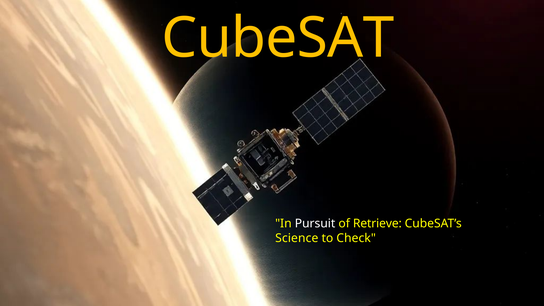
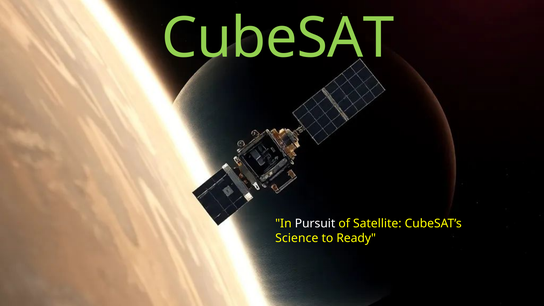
CubeSAT colour: yellow -> light green
Retrieve: Retrieve -> Satellite
Check: Check -> Ready
